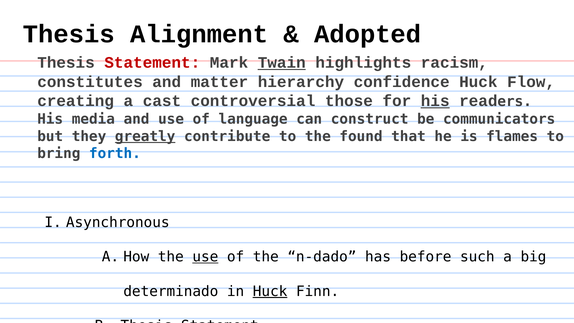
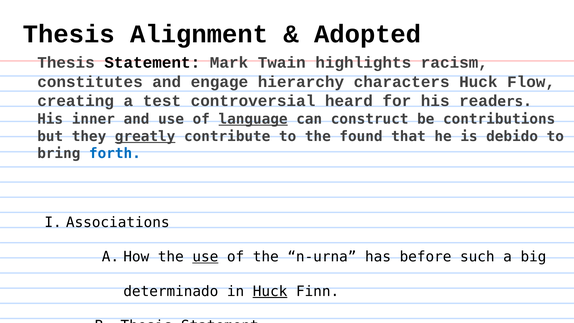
Statement at (152, 63) colour: red -> black
Twain underline: present -> none
matter: matter -> engage
confidence: confidence -> characters
cast: cast -> test
those: those -> heard
his at (435, 101) underline: present -> none
media: media -> inner
language underline: none -> present
communicators: communicators -> contributions
flames: flames -> debido
Asynchronous: Asynchronous -> Associations
n-dado: n-dado -> n-urna
